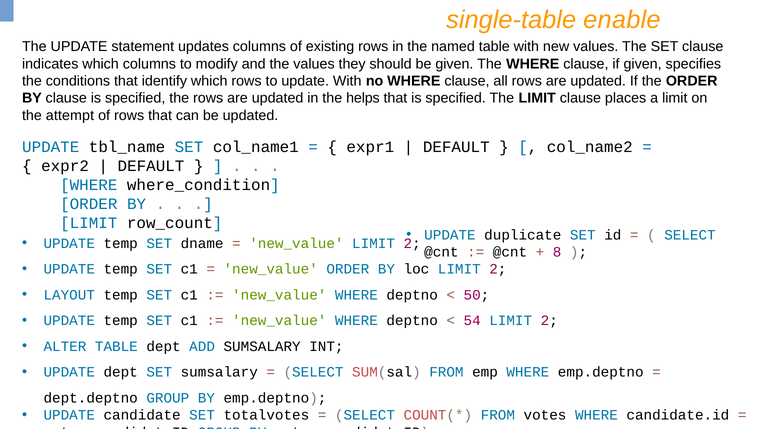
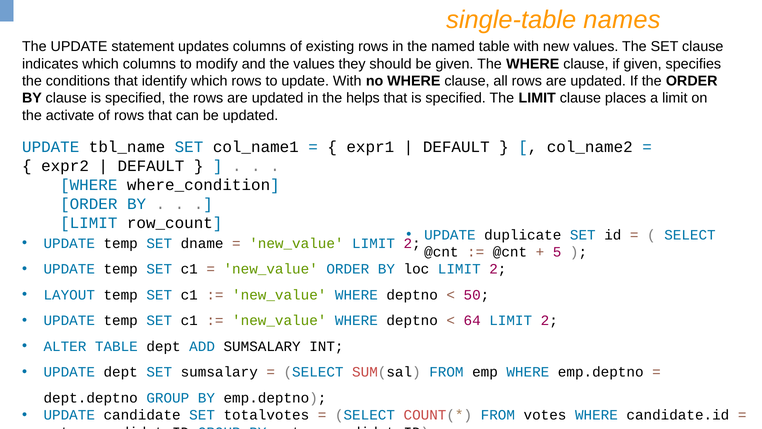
enable: enable -> names
attempt: attempt -> activate
8: 8 -> 5
54: 54 -> 64
